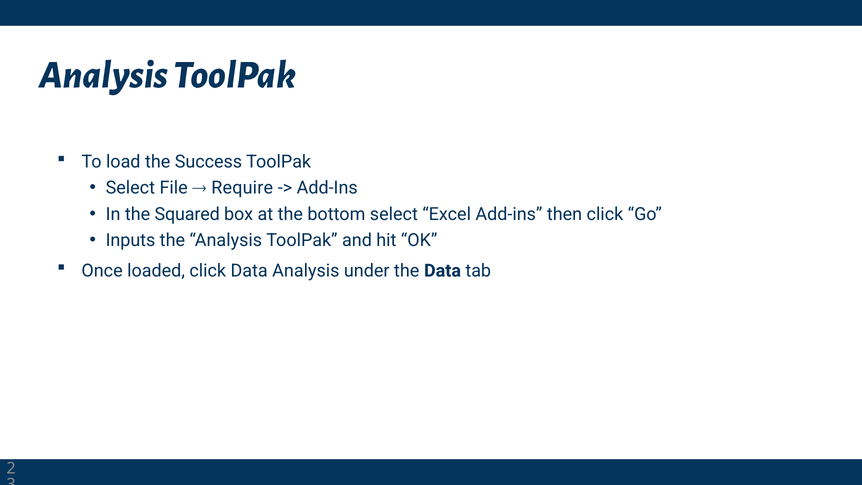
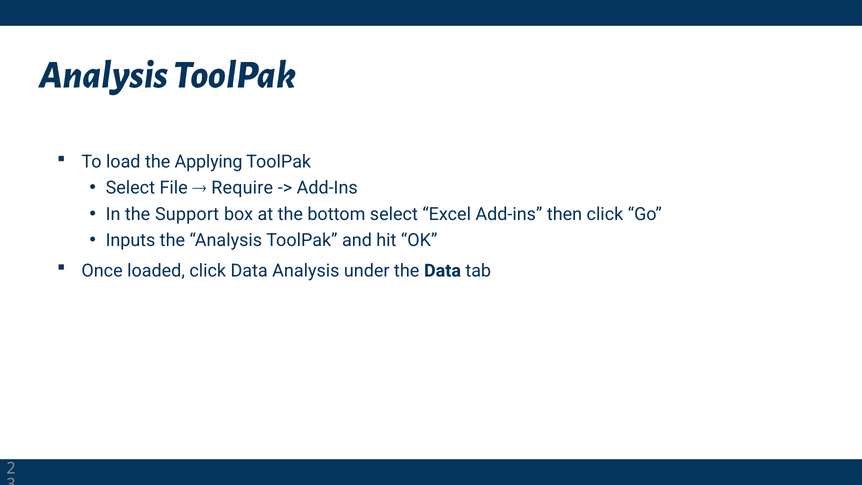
Success: Success -> Applying
Squared: Squared -> Support
